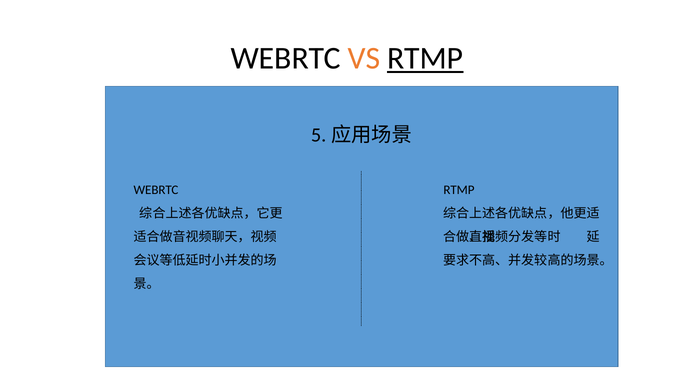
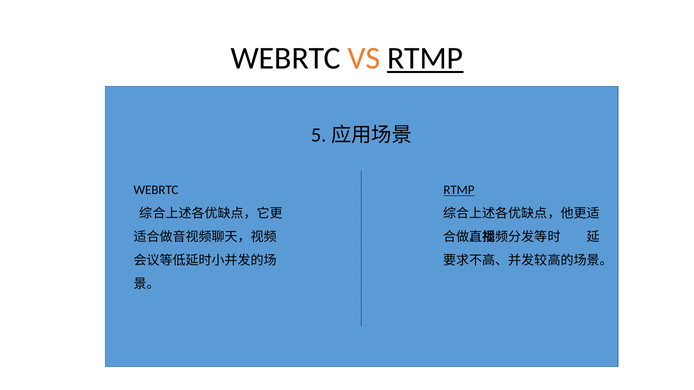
RTMP at (459, 190) underline: none -> present
